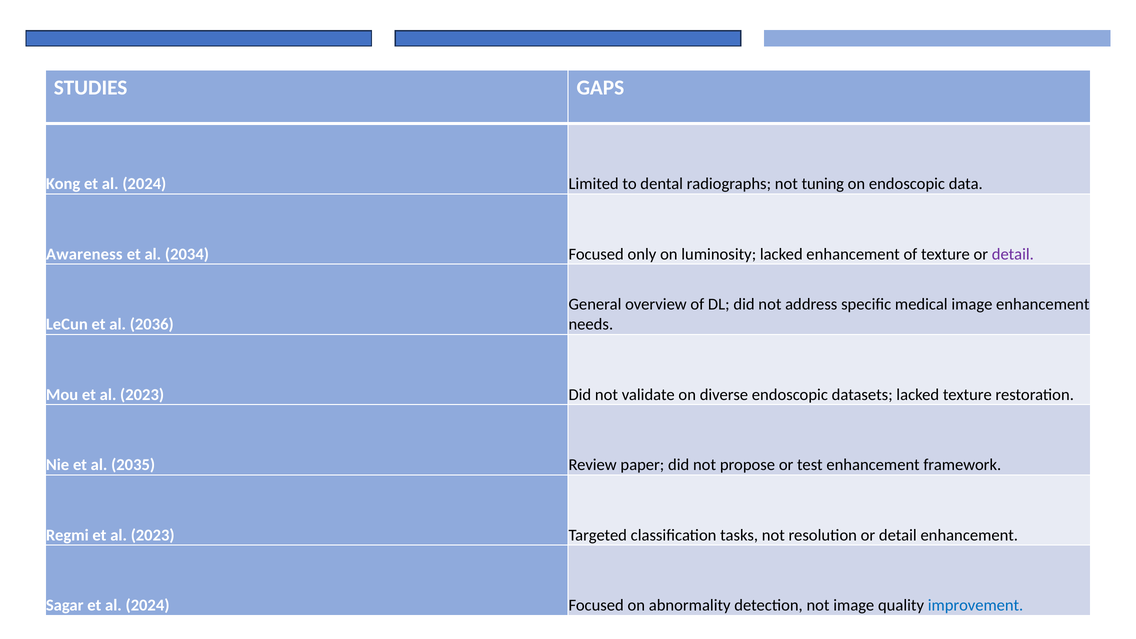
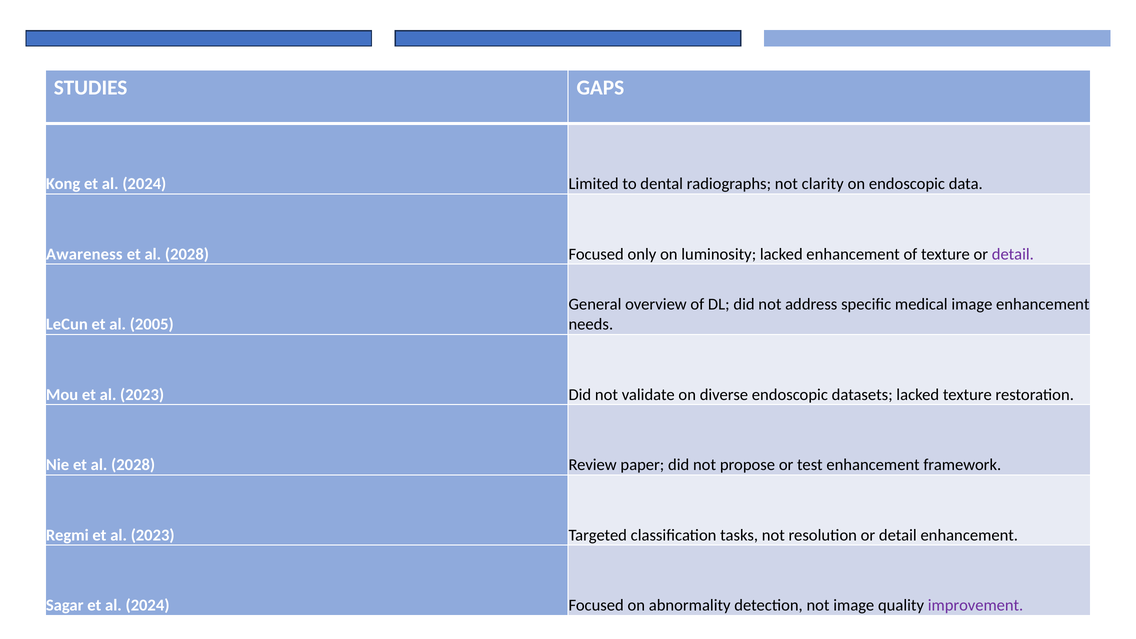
tuning: tuning -> clarity
2034 at (187, 254): 2034 -> 2028
2036: 2036 -> 2005
Nie et al 2035: 2035 -> 2028
improvement colour: blue -> purple
